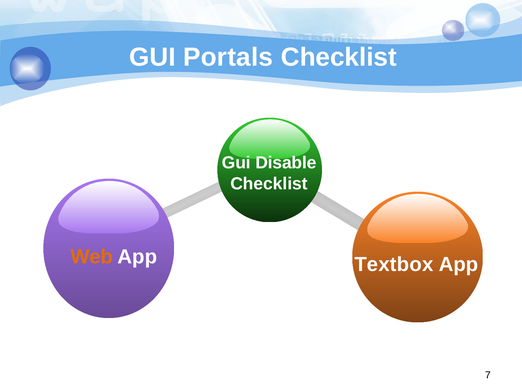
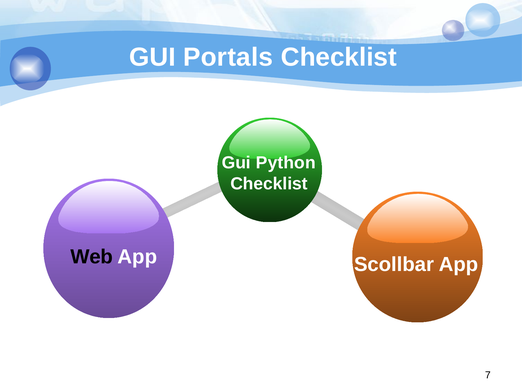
Disable: Disable -> Python
Web colour: orange -> black
Textbox: Textbox -> Scollbar
